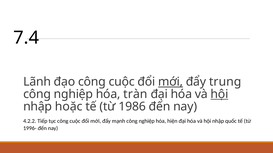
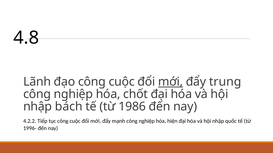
7.4: 7.4 -> 4.8
tràn: tràn -> chốt
hội at (219, 94) underline: present -> none
hoặc: hoặc -> bách
